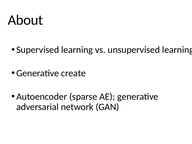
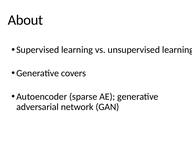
create: create -> covers
